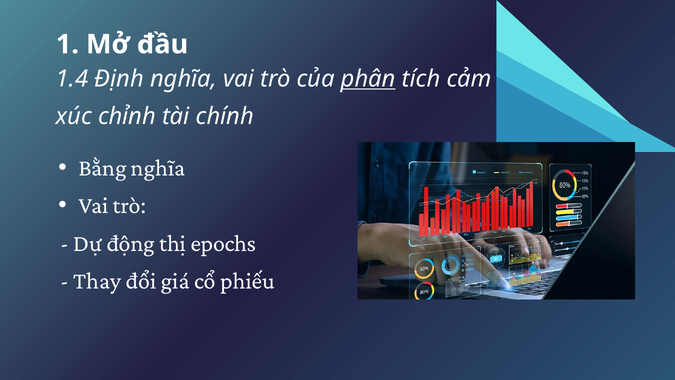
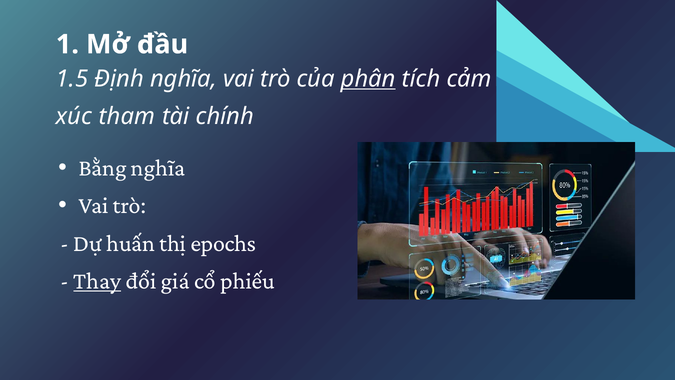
1.4: 1.4 -> 1.5
chỉnh: chỉnh -> tham
động: động -> huấn
Thay underline: none -> present
